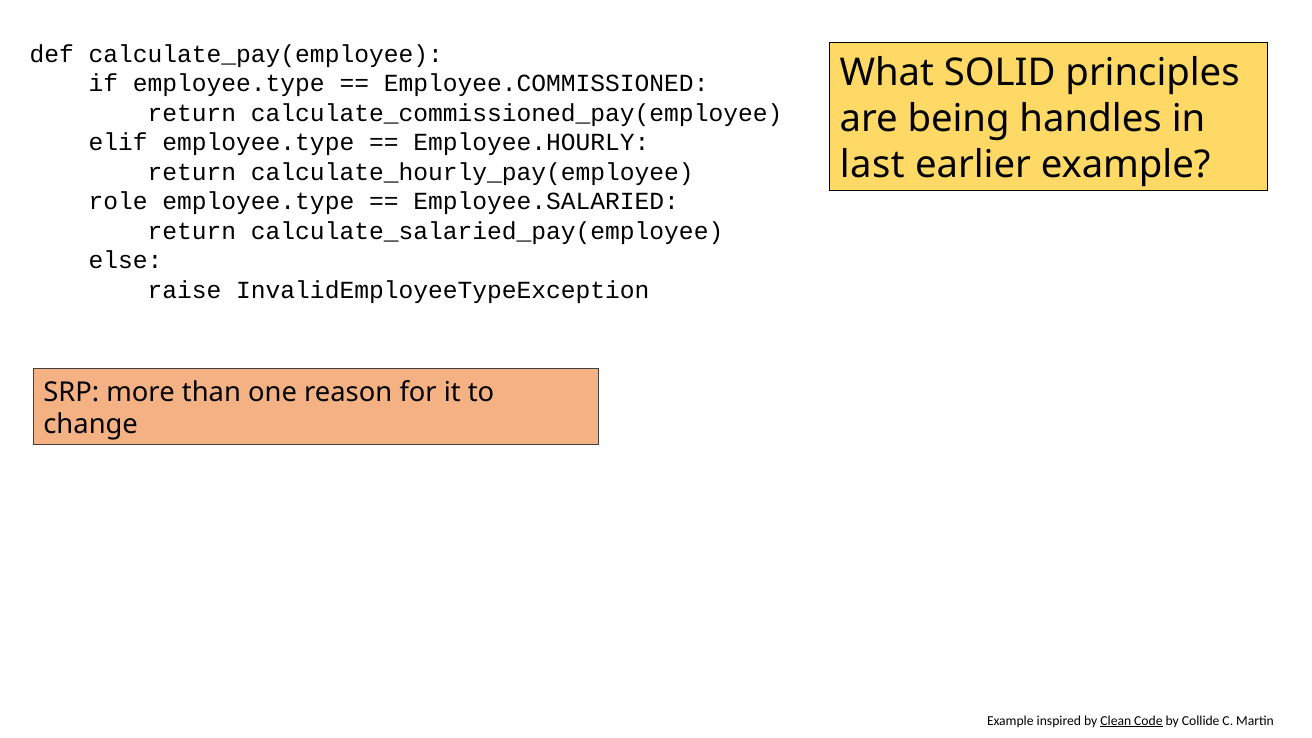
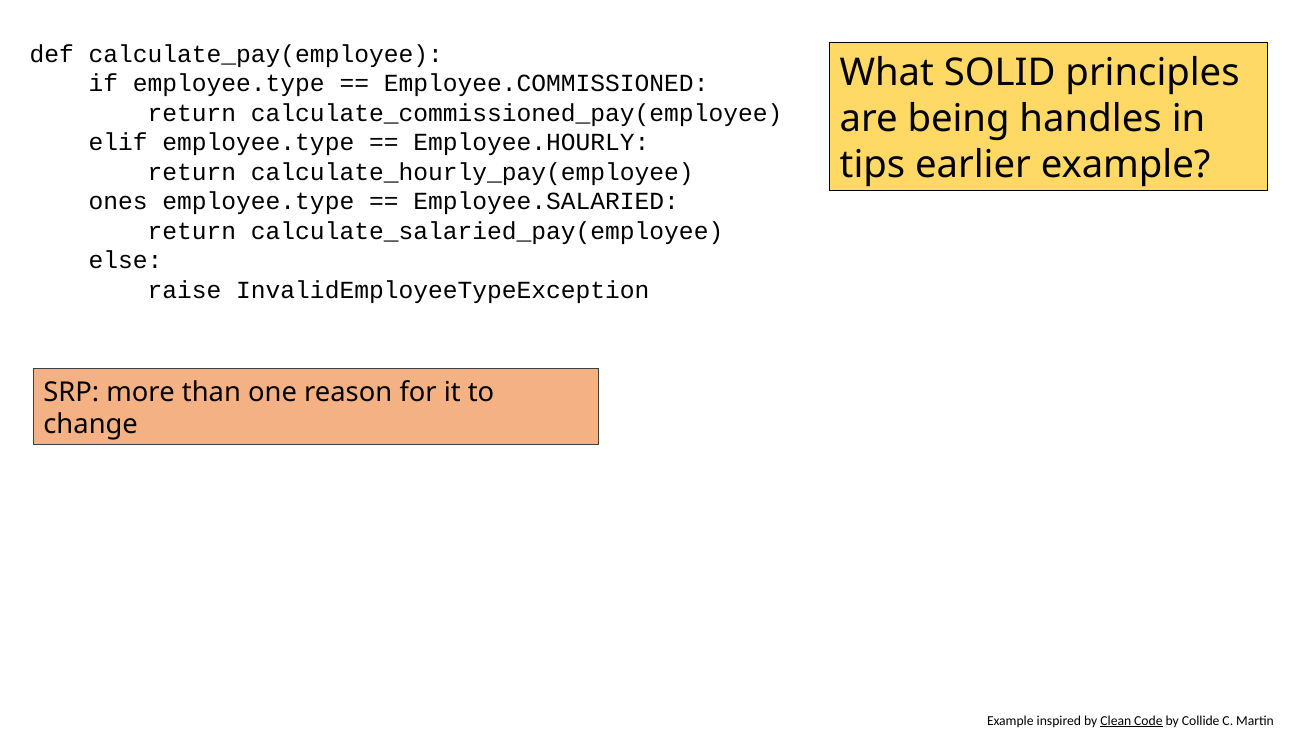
last: last -> tips
role: role -> ones
